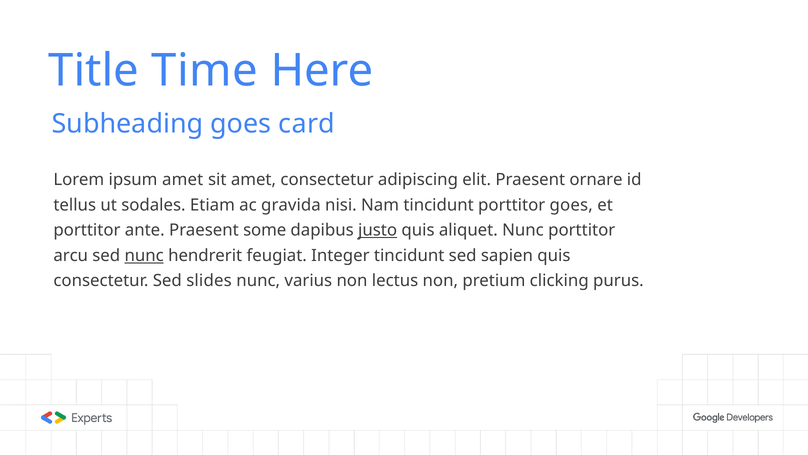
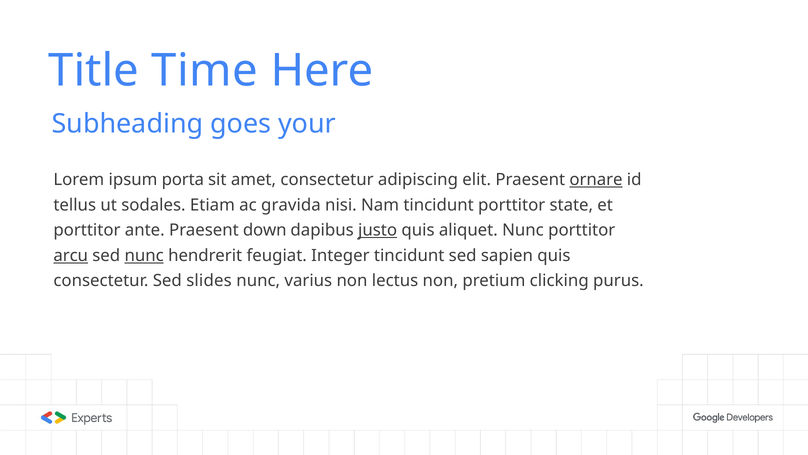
card: card -> your
ipsum amet: amet -> porta
ornare underline: none -> present
porttitor goes: goes -> state
some: some -> down
arcu underline: none -> present
